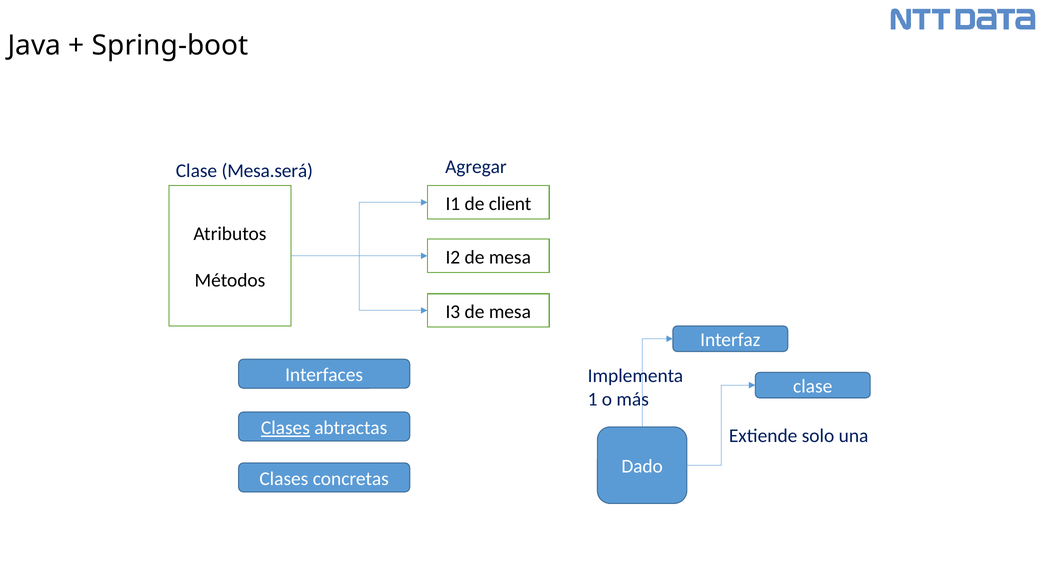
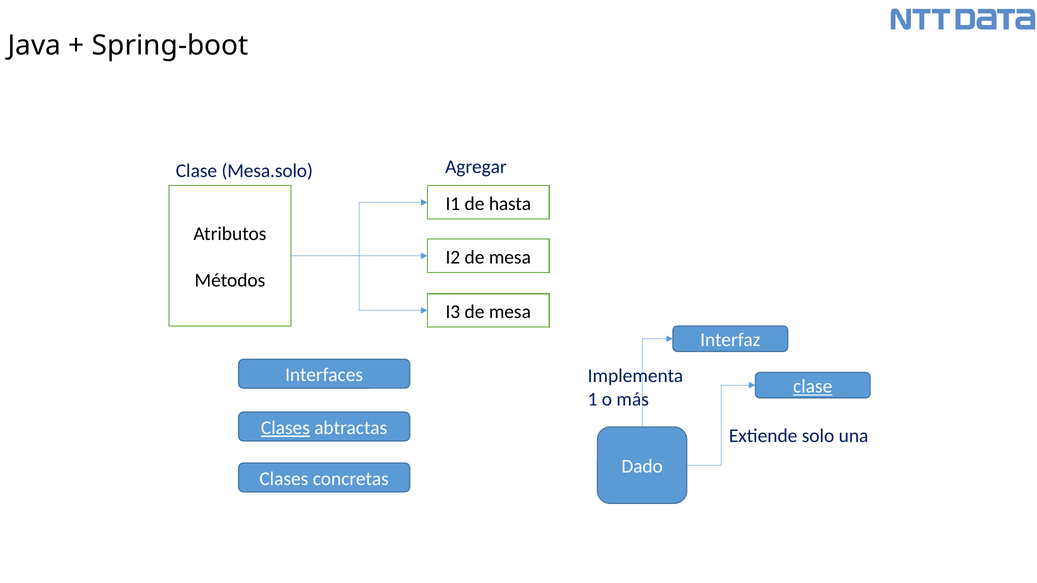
Mesa.será: Mesa.será -> Mesa.solo
client: client -> hasta
clase at (813, 387) underline: none -> present
